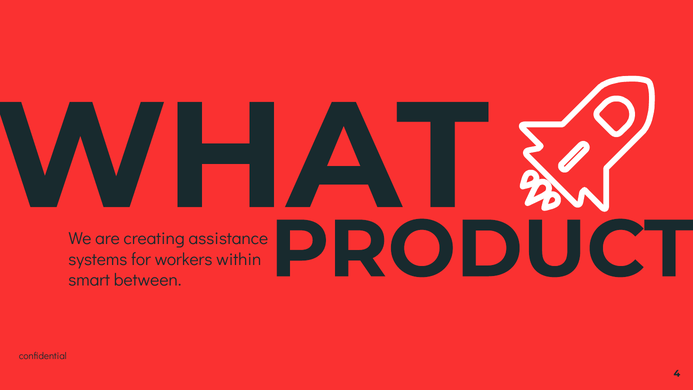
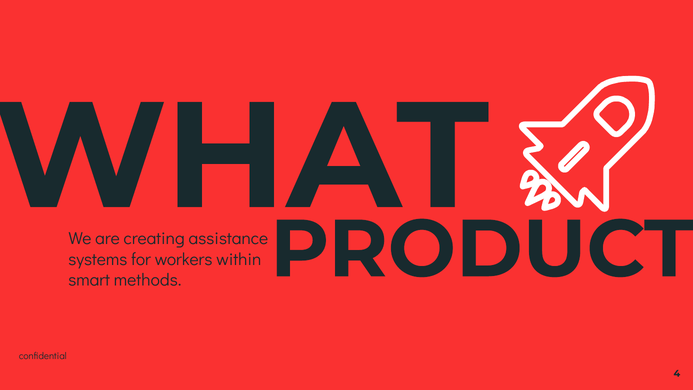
between: between -> methods
